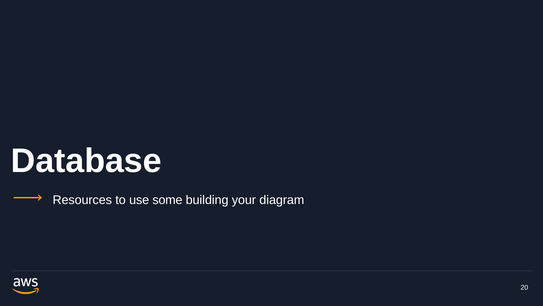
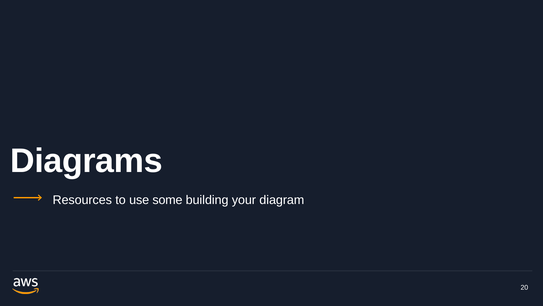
Database: Database -> Diagrams
